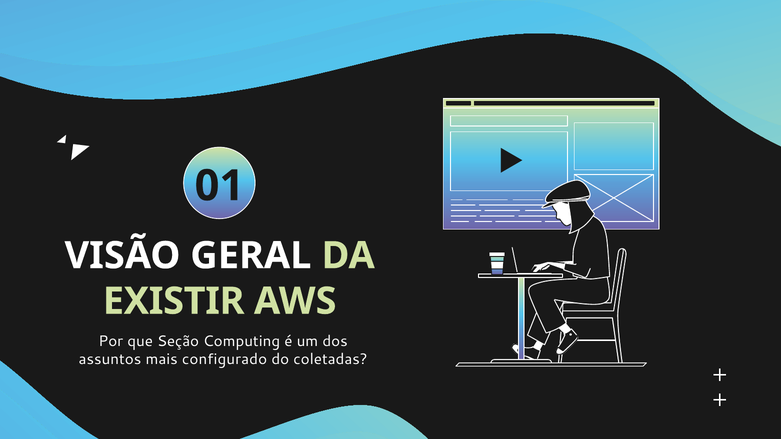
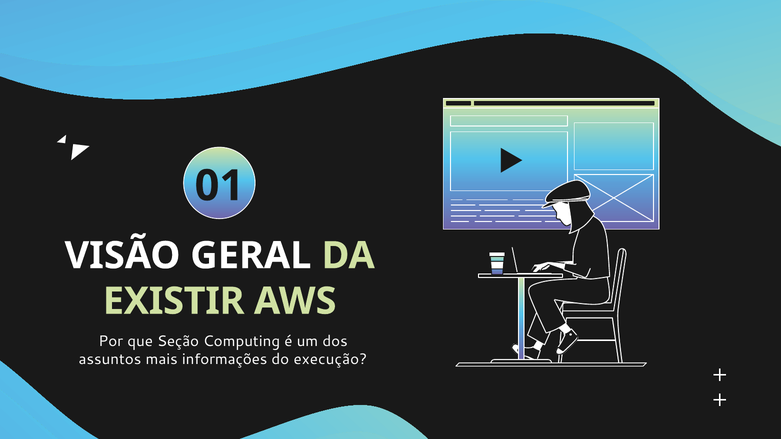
configurado: configurado -> informações
coletadas: coletadas -> execução
